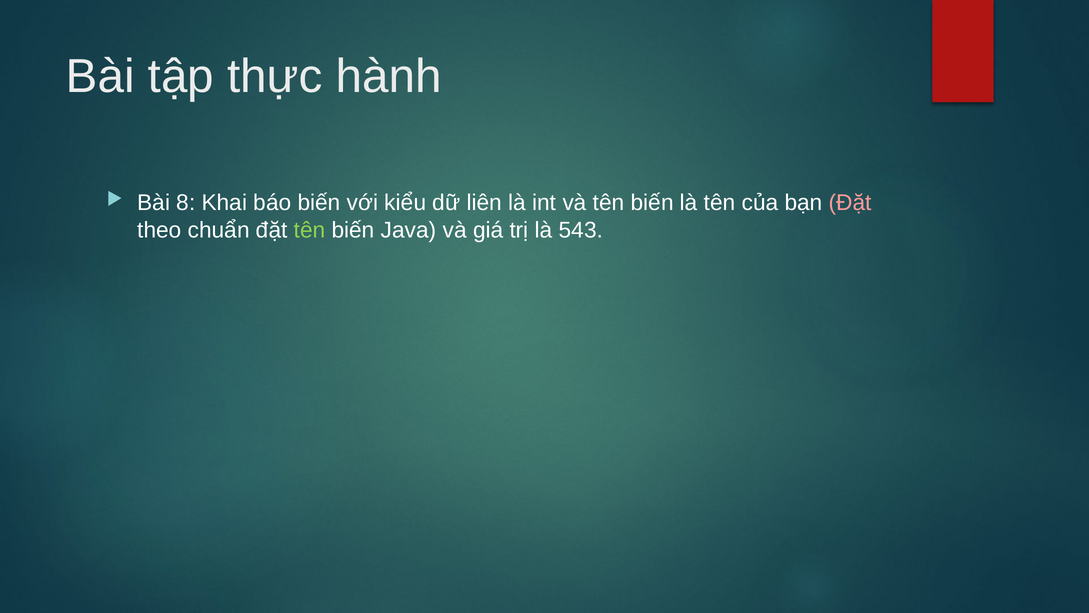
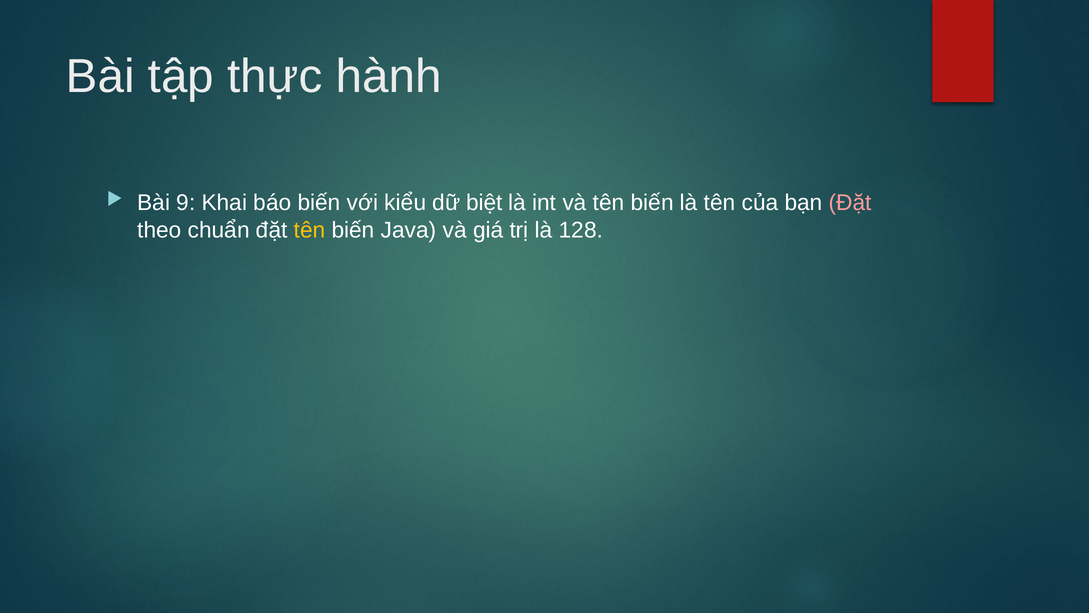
8: 8 -> 9
liên: liên -> biệt
tên at (310, 230) colour: light green -> yellow
543: 543 -> 128
